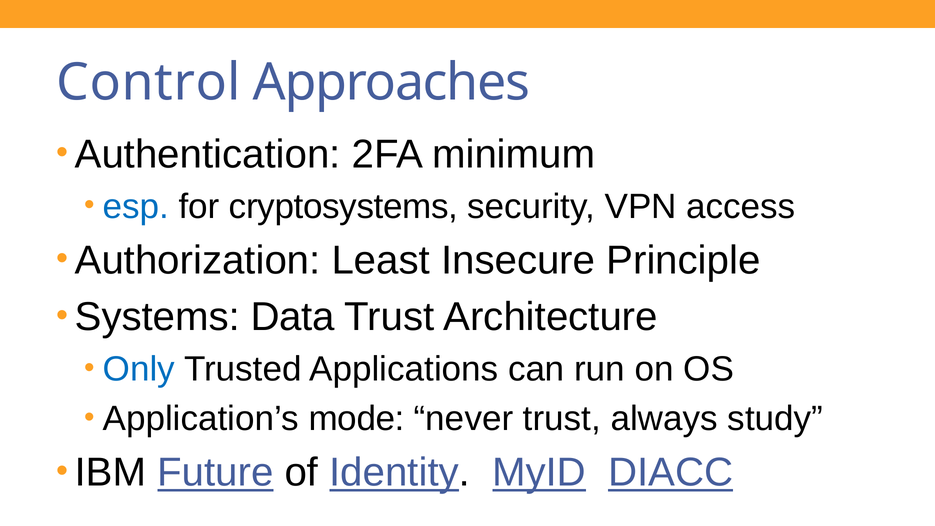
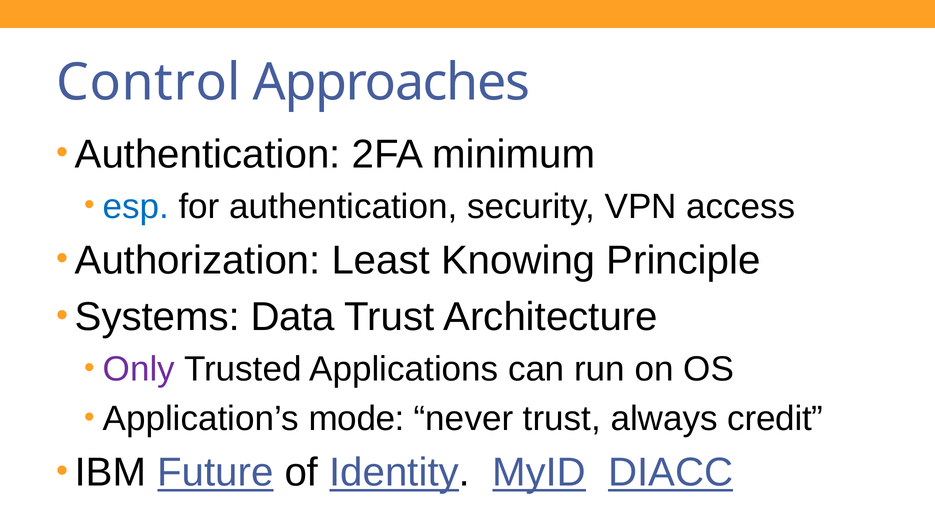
for cryptosystems: cryptosystems -> authentication
Insecure: Insecure -> Knowing
Only colour: blue -> purple
study: study -> credit
